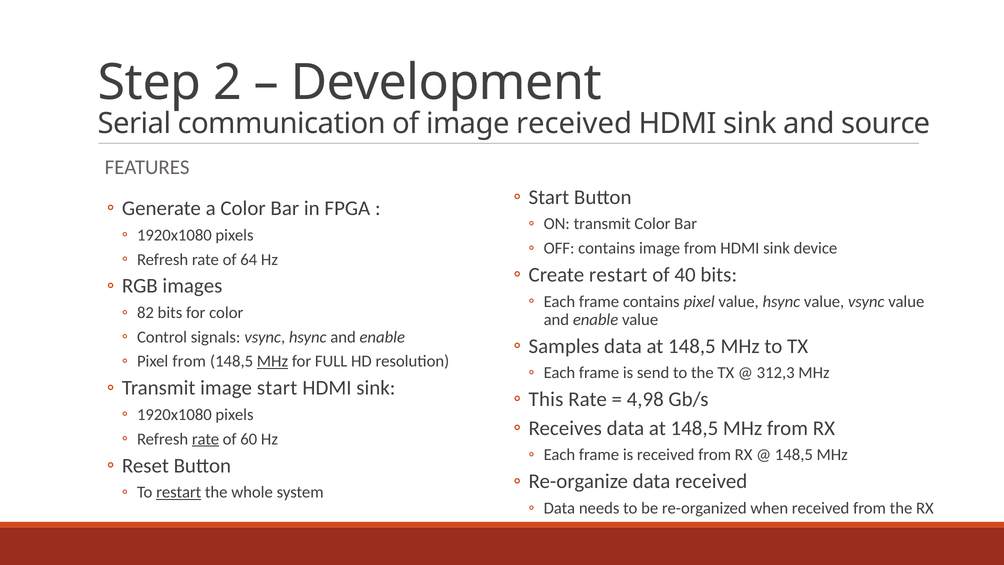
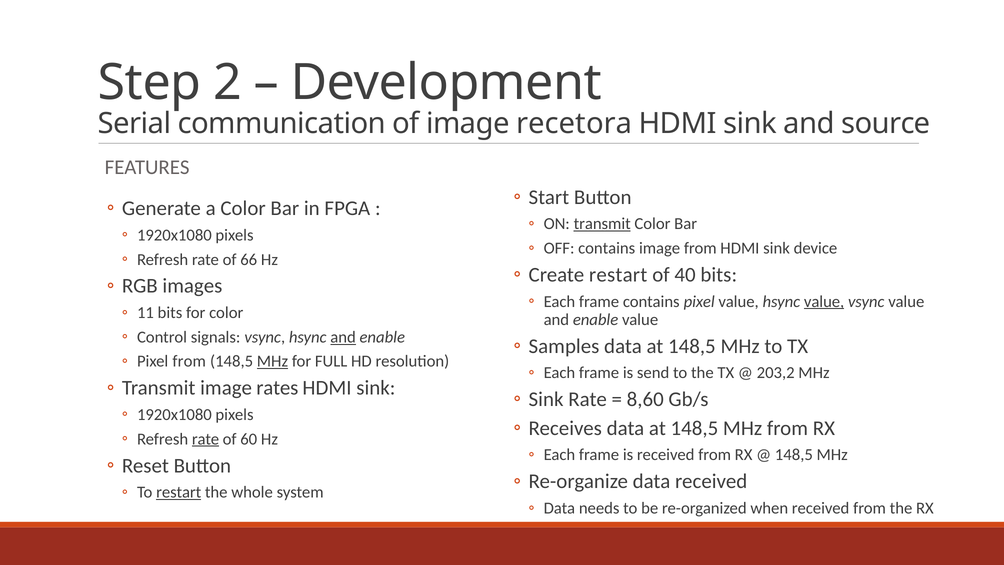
image received: received -> recetora
transmit at (602, 224) underline: none -> present
64: 64 -> 66
value at (824, 301) underline: none -> present
82: 82 -> 11
and at (343, 337) underline: none -> present
312,3: 312,3 -> 203,2
image start: start -> rates
This at (546, 399): This -> Sink
4,98: 4,98 -> 8,60
